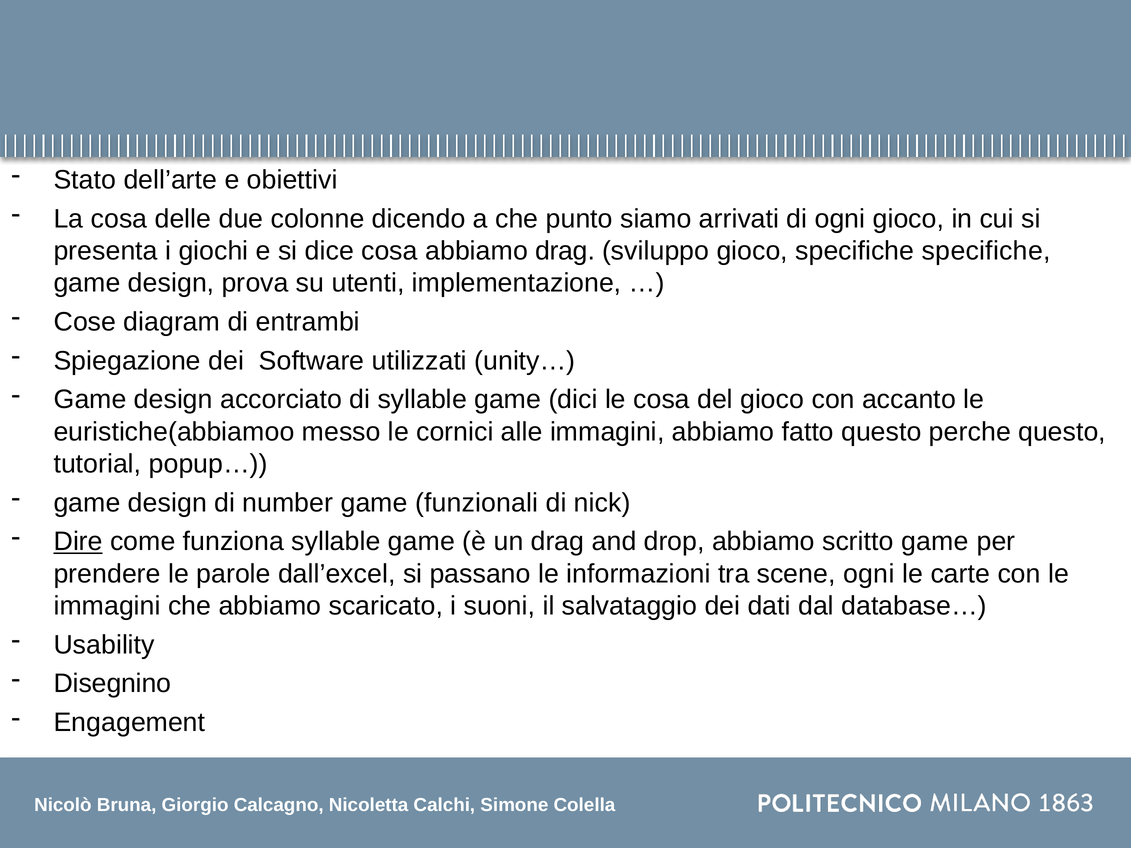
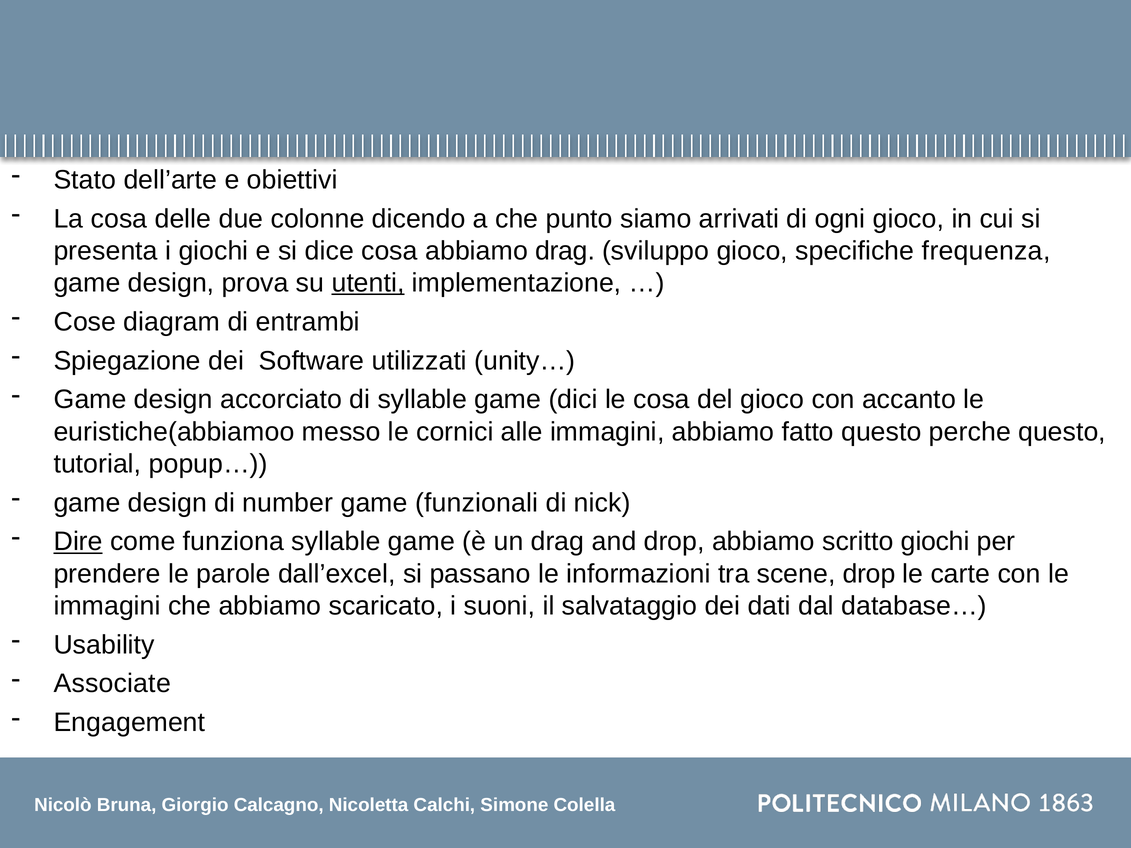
specifiche specifiche: specifiche -> frequenza
utenti underline: none -> present
scritto game: game -> giochi
scene ogni: ogni -> drop
Disegnino: Disegnino -> Associate
